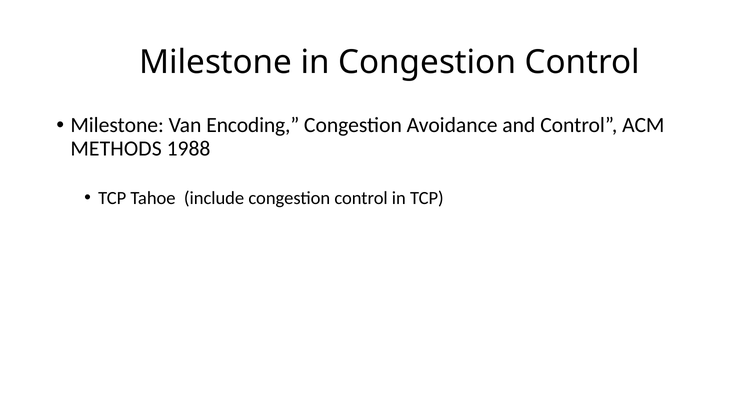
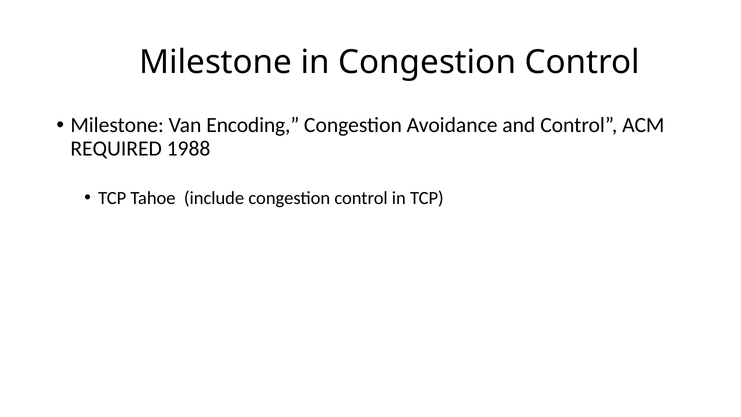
METHODS: METHODS -> REQUIRED
